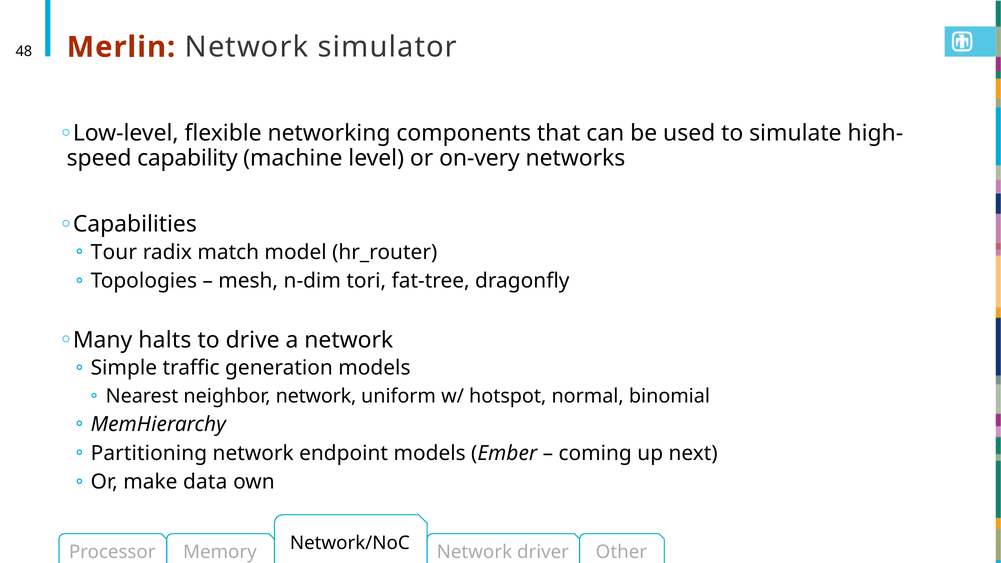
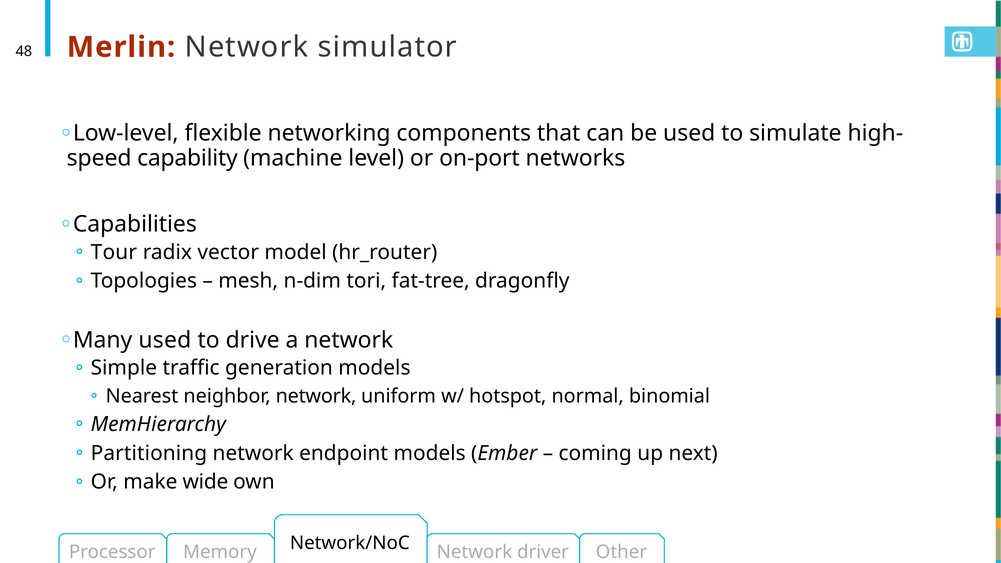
on-very: on-very -> on-port
match: match -> vector
Many halts: halts -> used
data: data -> wide
